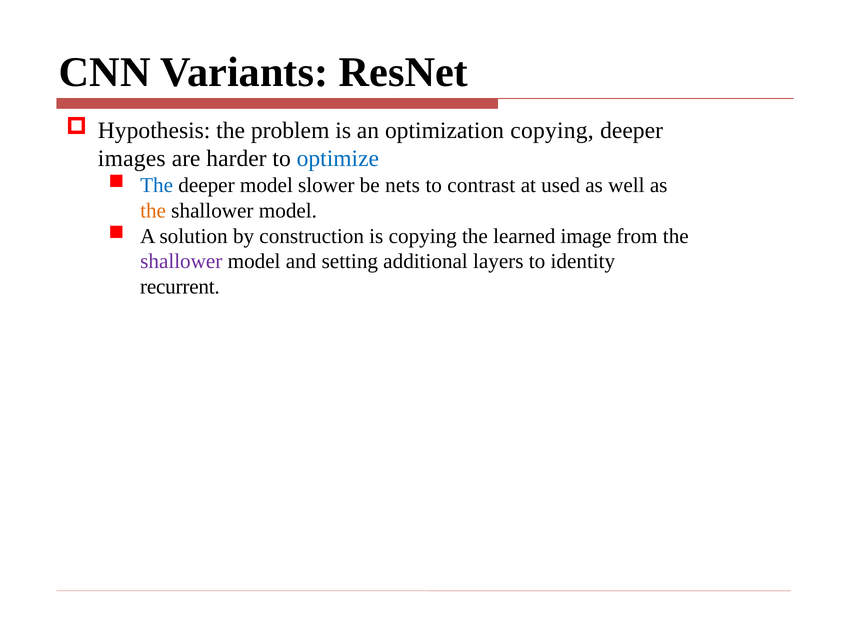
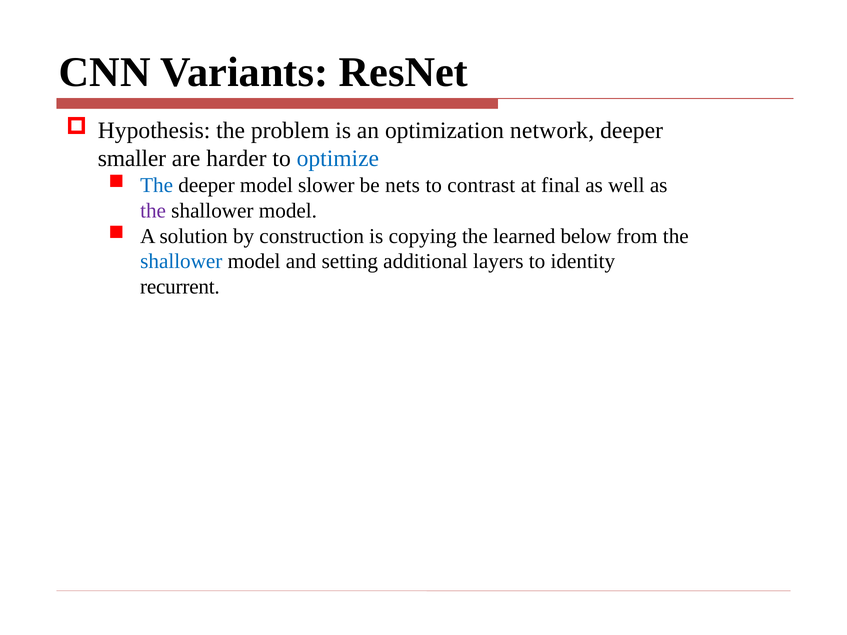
optimization copying: copying -> network
images: images -> smaller
used: used -> final
the at (153, 211) colour: orange -> purple
image: image -> below
shallower at (181, 262) colour: purple -> blue
